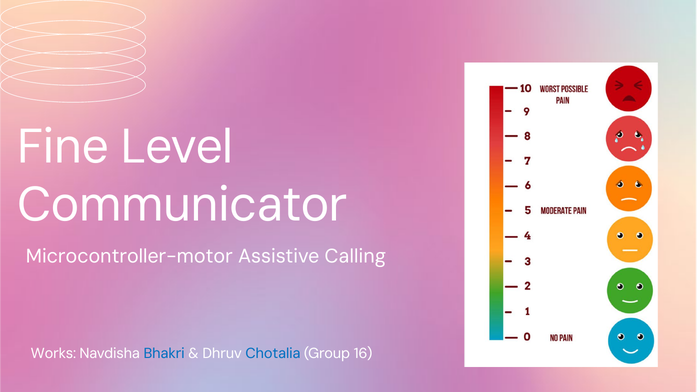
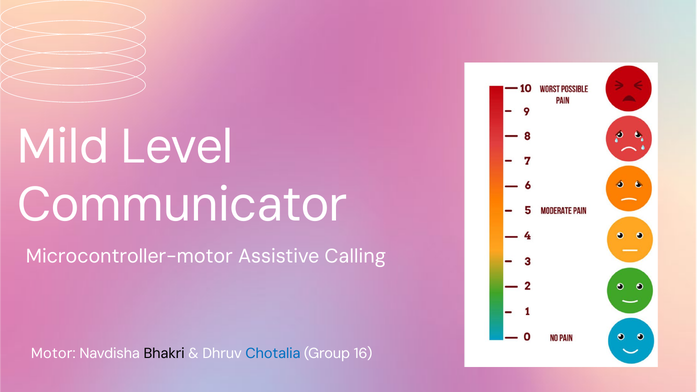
Fine: Fine -> Mild
Works: Works -> Motor
Bhakri colour: blue -> black
